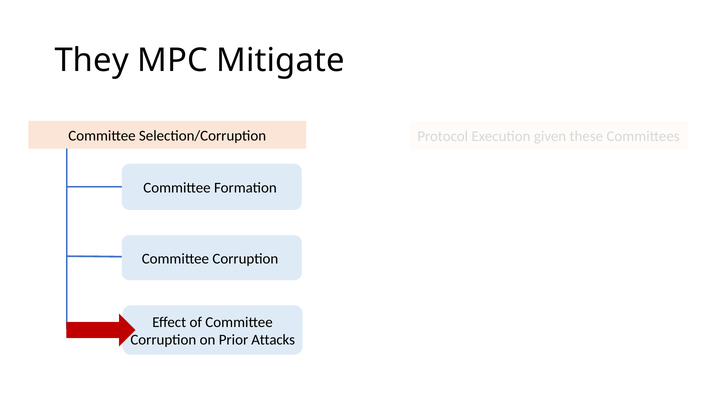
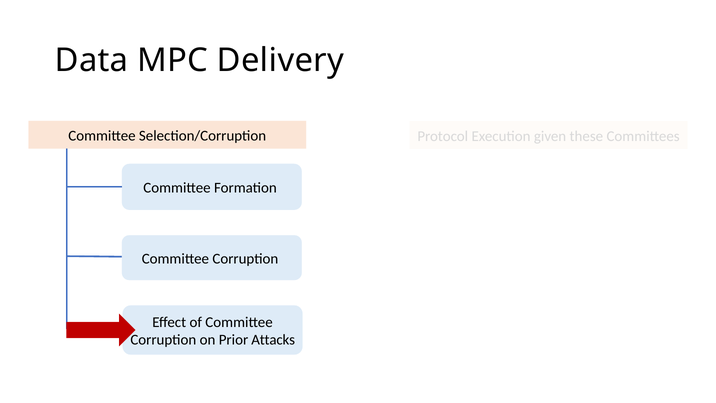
They: They -> Data
Mitigate: Mitigate -> Delivery
